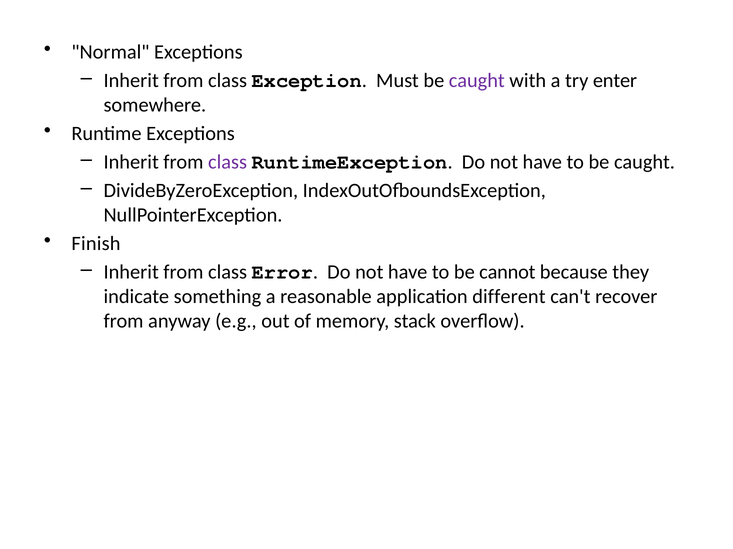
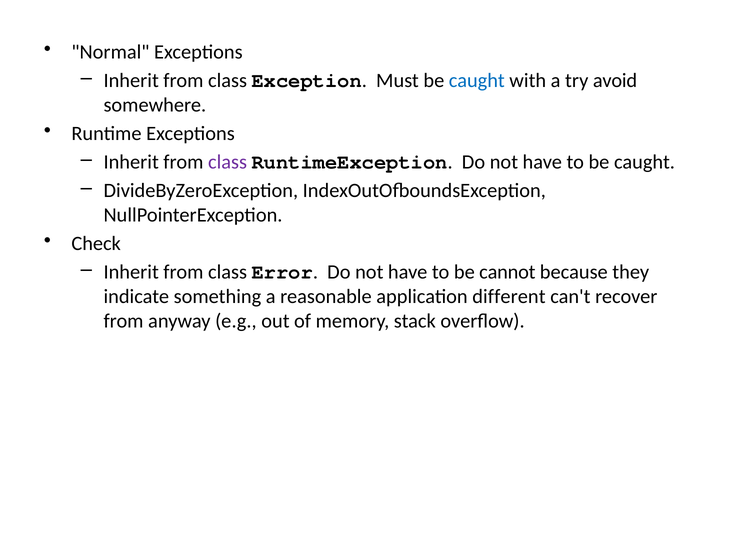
caught at (477, 81) colour: purple -> blue
enter: enter -> avoid
Finish: Finish -> Check
